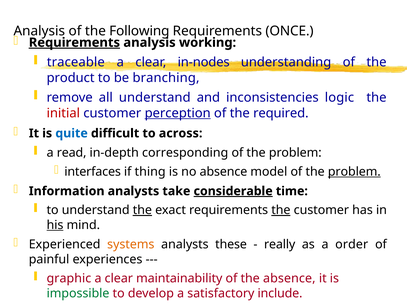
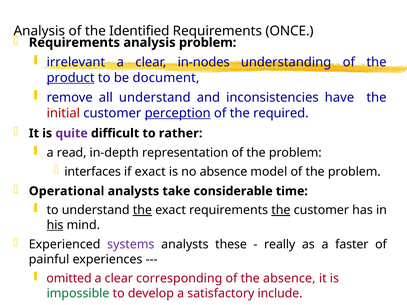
Following: Following -> Identified
Requirements at (74, 43) underline: present -> none
analysis working: working -> problem
traceable: traceable -> irrelevant
product underline: none -> present
branching: branching -> document
logic: logic -> have
quite colour: blue -> purple
across: across -> rather
corresponding: corresponding -> representation
if thing: thing -> exact
problem at (354, 172) underline: present -> none
Information: Information -> Operational
considerable underline: present -> none
systems colour: orange -> purple
order: order -> faster
graphic: graphic -> omitted
maintainability: maintainability -> corresponding
